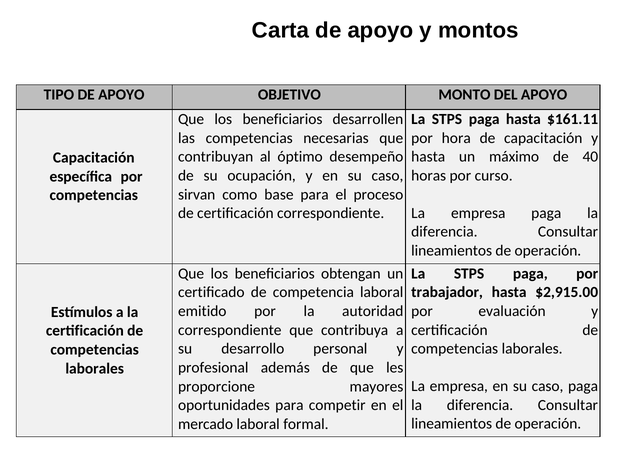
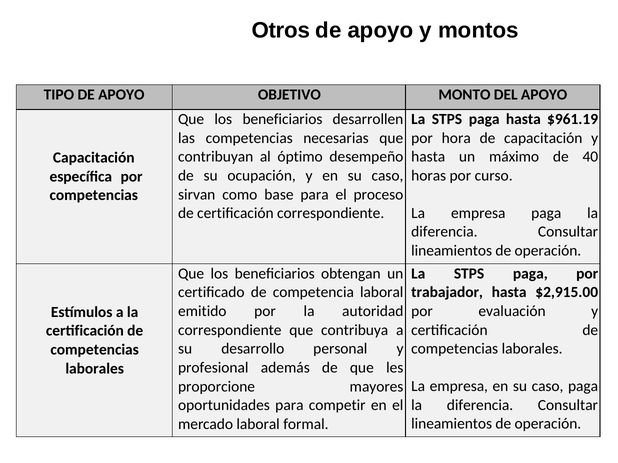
Carta: Carta -> Otros
$161.11: $161.11 -> $961.19
